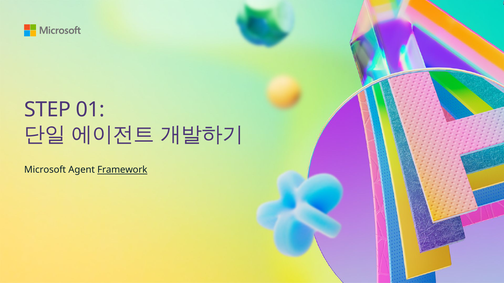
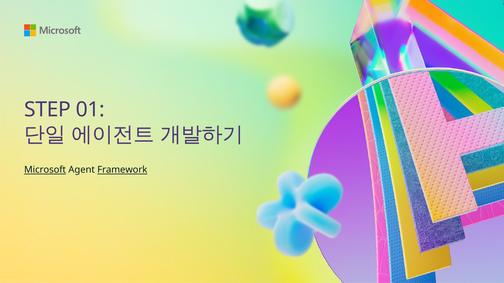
Microsoft underline: none -> present
